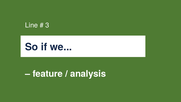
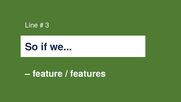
analysis: analysis -> features
